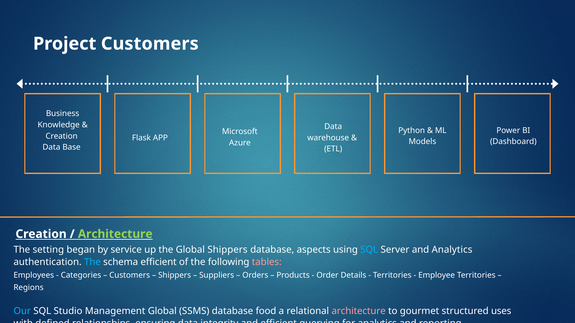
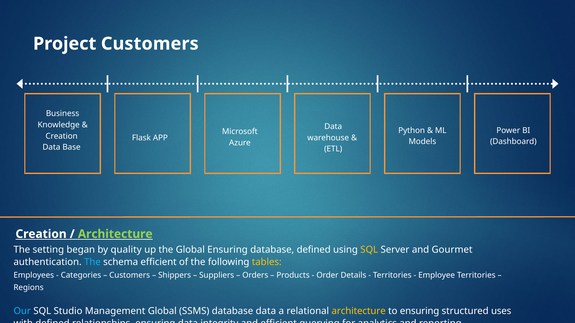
service: service -> quality
Global Shippers: Shippers -> Ensuring
database aspects: aspects -> defined
SQL at (369, 250) colour: light blue -> yellow
and Analytics: Analytics -> Gourmet
tables colour: pink -> yellow
database food: food -> data
architecture at (359, 312) colour: pink -> yellow
to gourmet: gourmet -> ensuring
